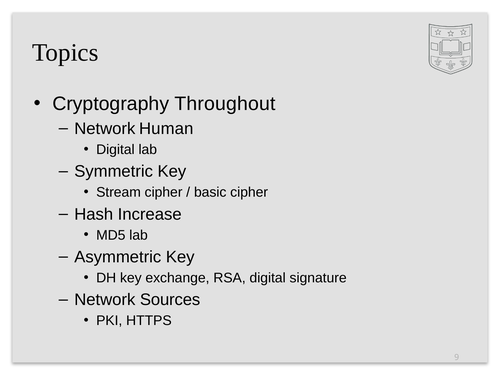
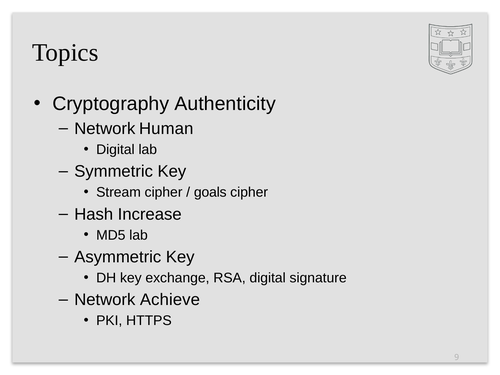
Throughout: Throughout -> Authenticity
basic: basic -> goals
Sources: Sources -> Achieve
